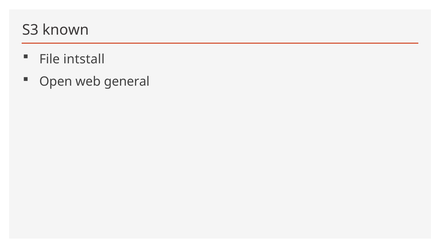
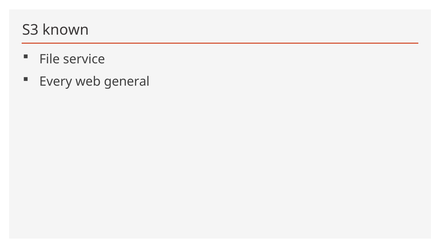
intstall: intstall -> service
Open: Open -> Every
